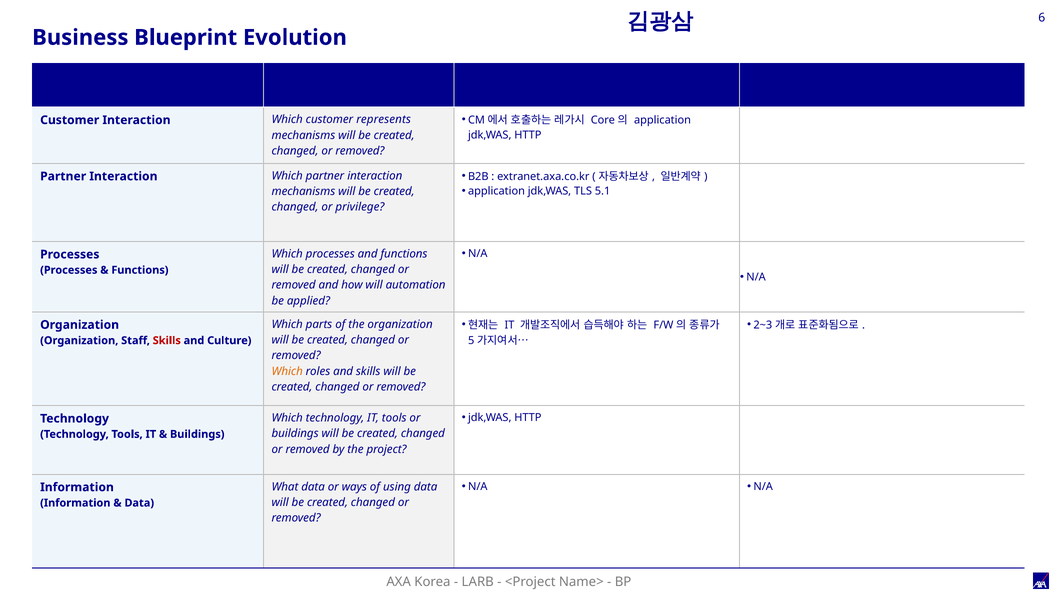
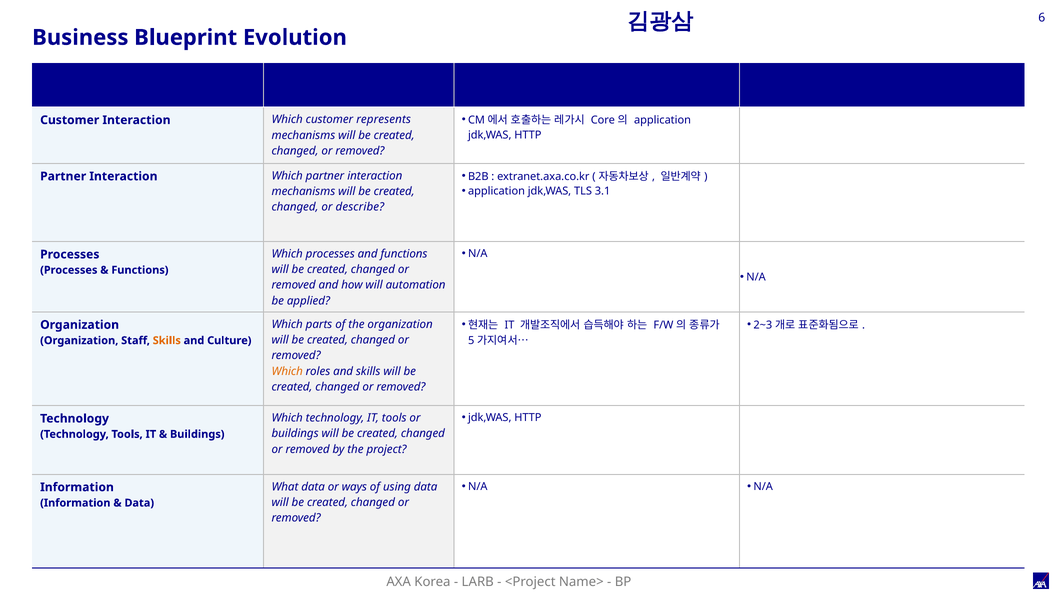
5.1: 5.1 -> 3.1
privilege: privilege -> describe
Skills at (167, 340) colour: red -> orange
